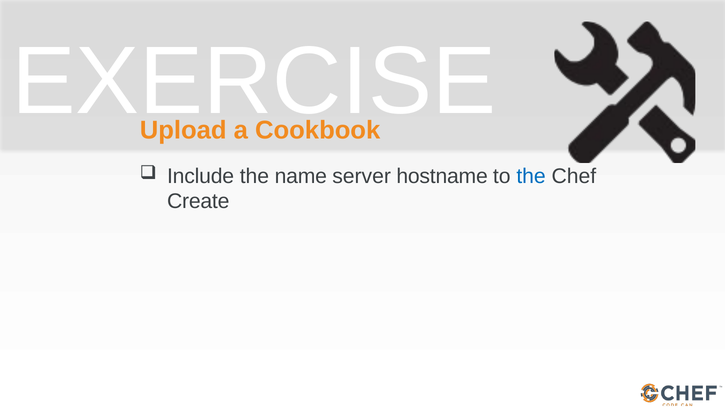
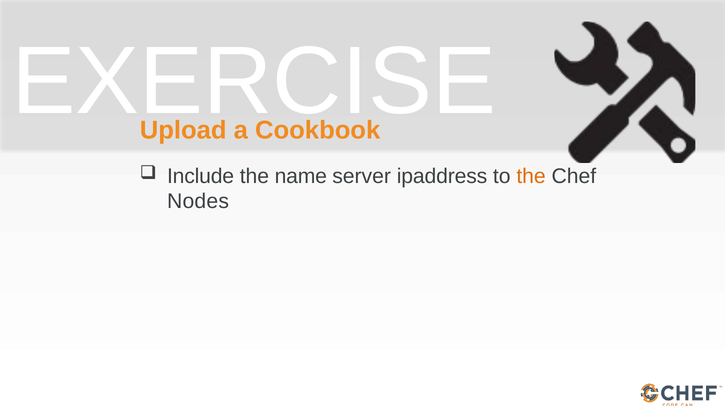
hostname: hostname -> ipaddress
the at (531, 176) colour: blue -> orange
Create: Create -> Nodes
